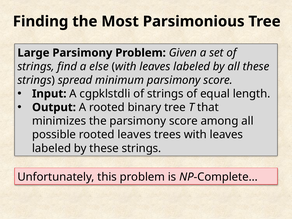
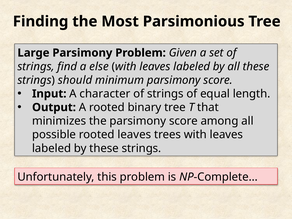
spread: spread -> should
cgpklstdli: cgpklstdli -> character
